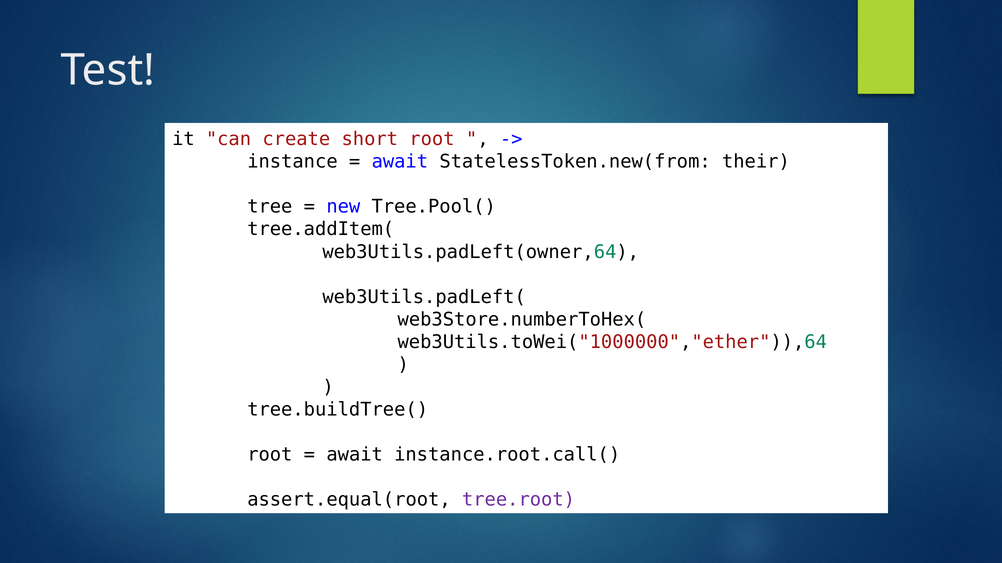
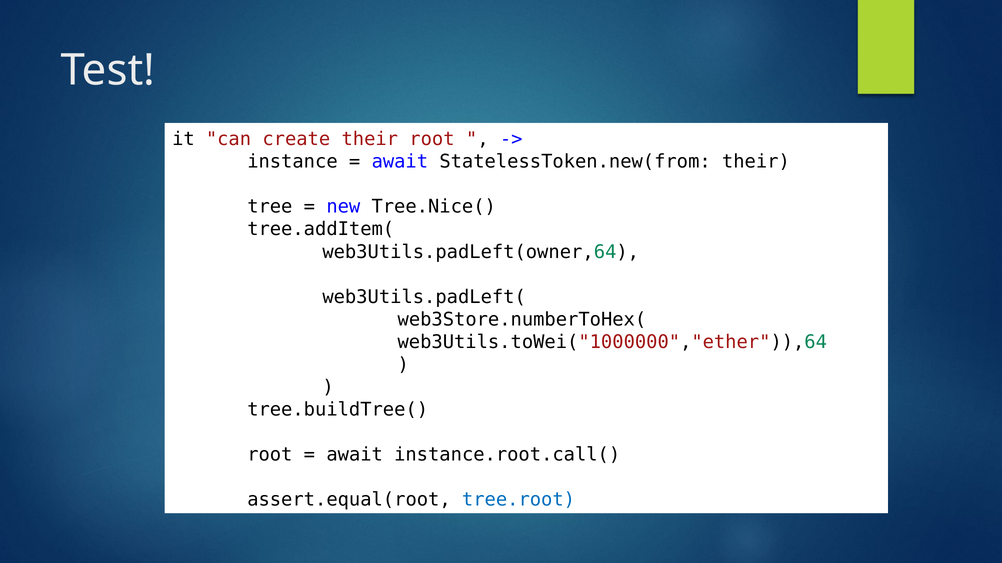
create short: short -> their
Tree.Pool(: Tree.Pool( -> Tree.Nice(
tree.root colour: purple -> blue
